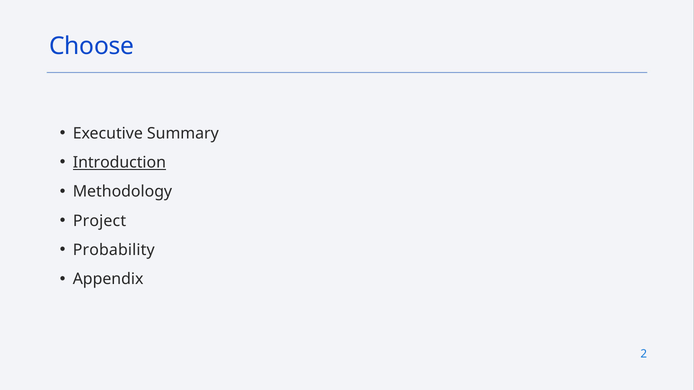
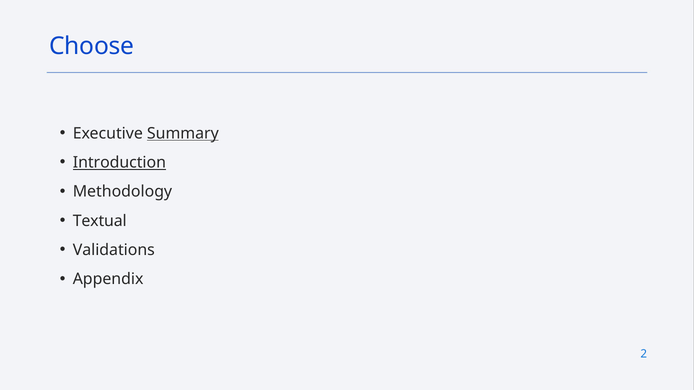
Summary underline: none -> present
Project: Project -> Textual
Probability: Probability -> Validations
